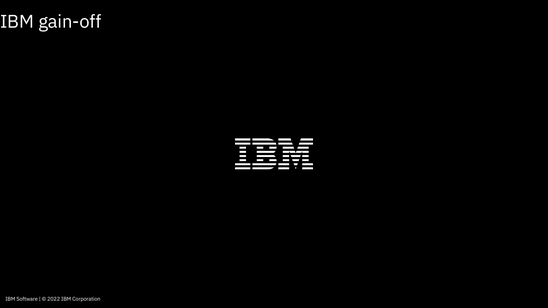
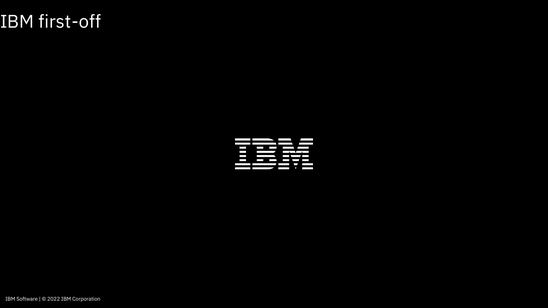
gain-off: gain-off -> first-off
